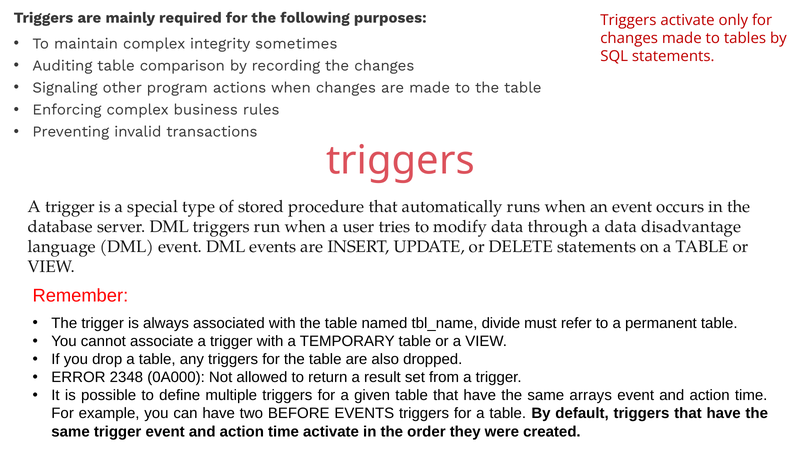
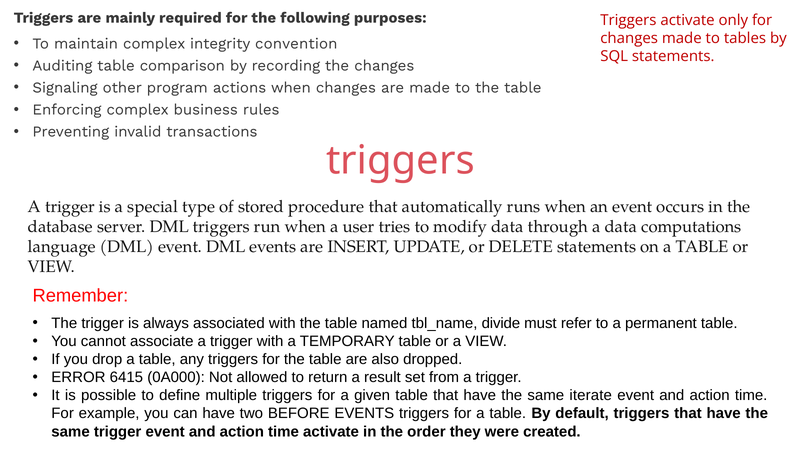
sometimes: sometimes -> convention
disadvantage: disadvantage -> computations
2348: 2348 -> 6415
arrays: arrays -> iterate
